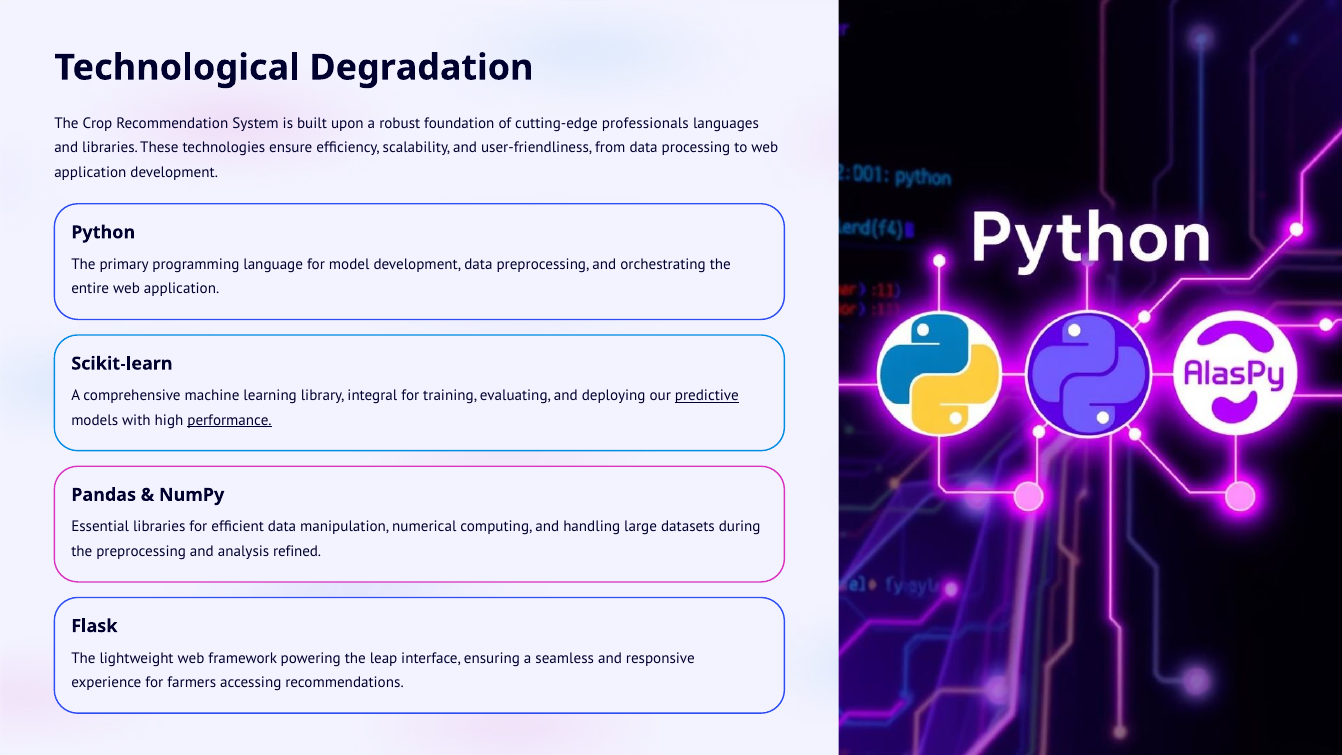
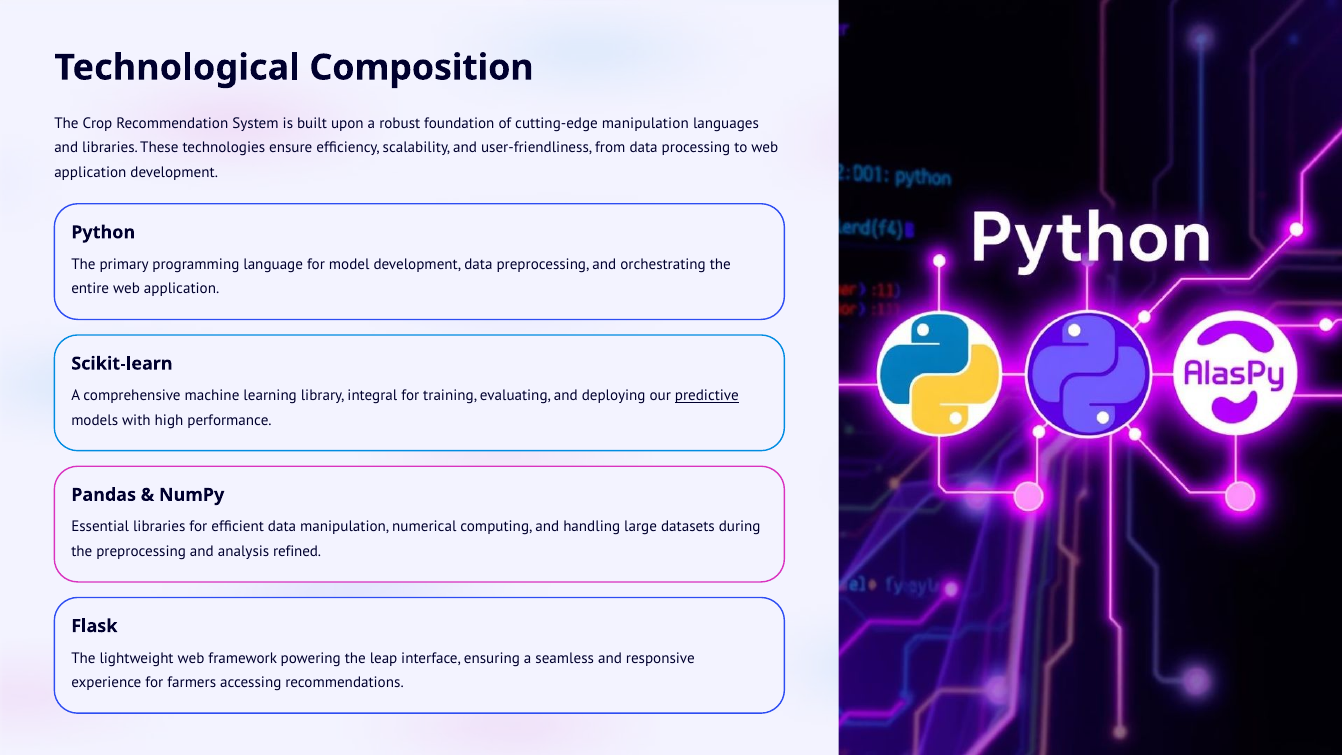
Degradation: Degradation -> Composition
cutting-edge professionals: professionals -> manipulation
performance underline: present -> none
